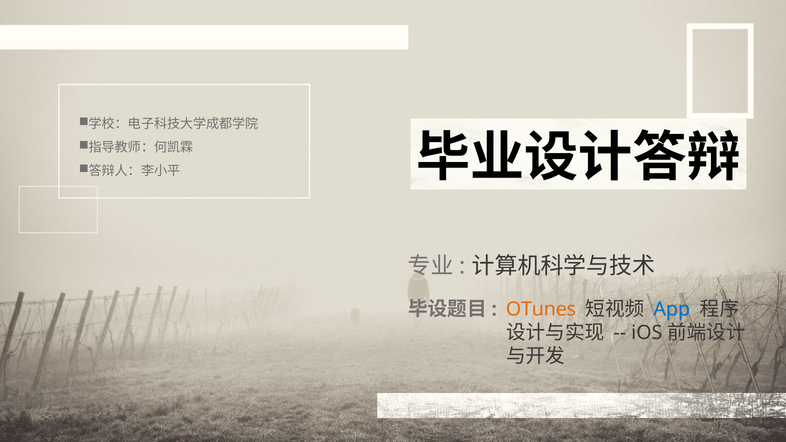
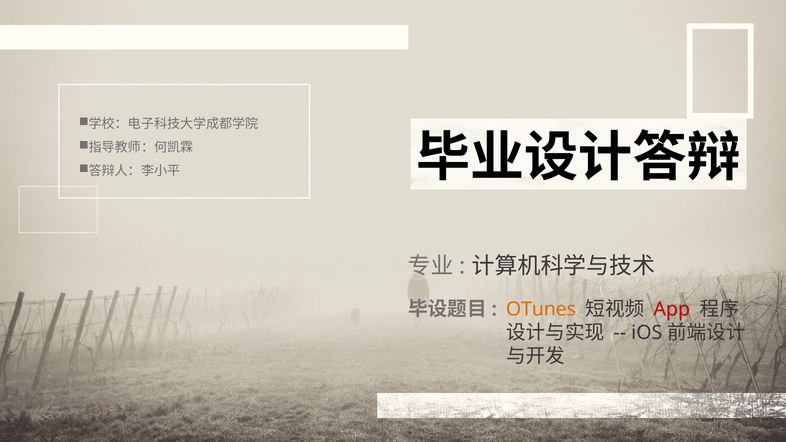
App colour: blue -> red
